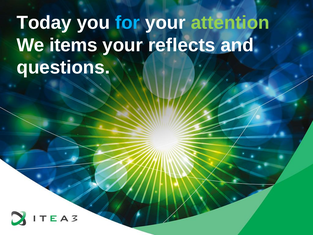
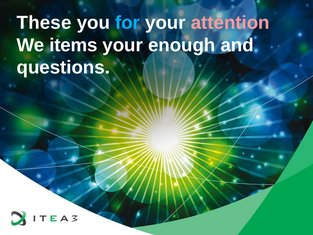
Today: Today -> These
attention colour: light green -> pink
reflects: reflects -> enough
